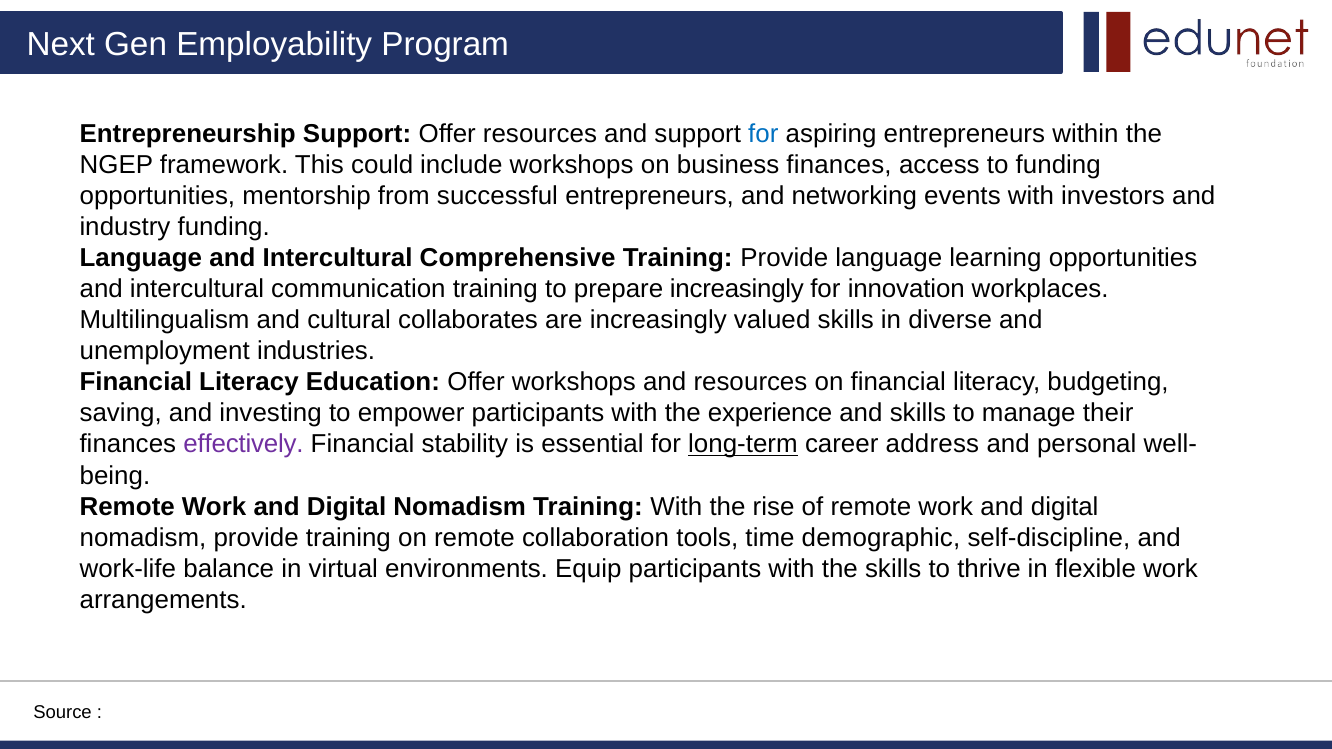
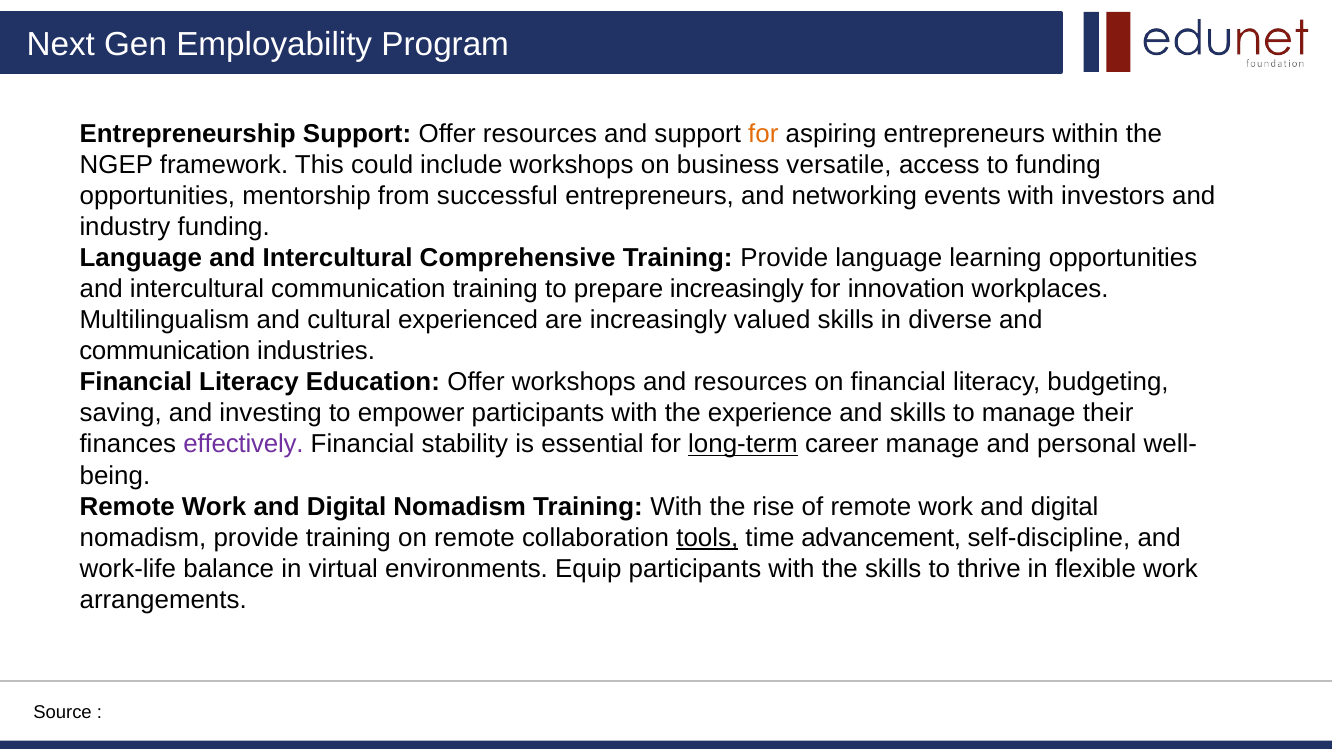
for at (763, 134) colour: blue -> orange
business finances: finances -> versatile
collaborates: collaborates -> experienced
unemployment at (165, 351): unemployment -> communication
career address: address -> manage
tools underline: none -> present
demographic: demographic -> advancement
